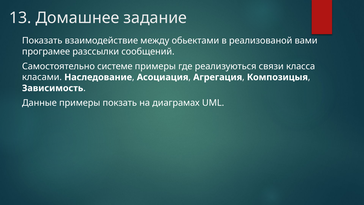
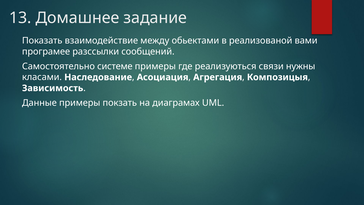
класса: класса -> нужны
